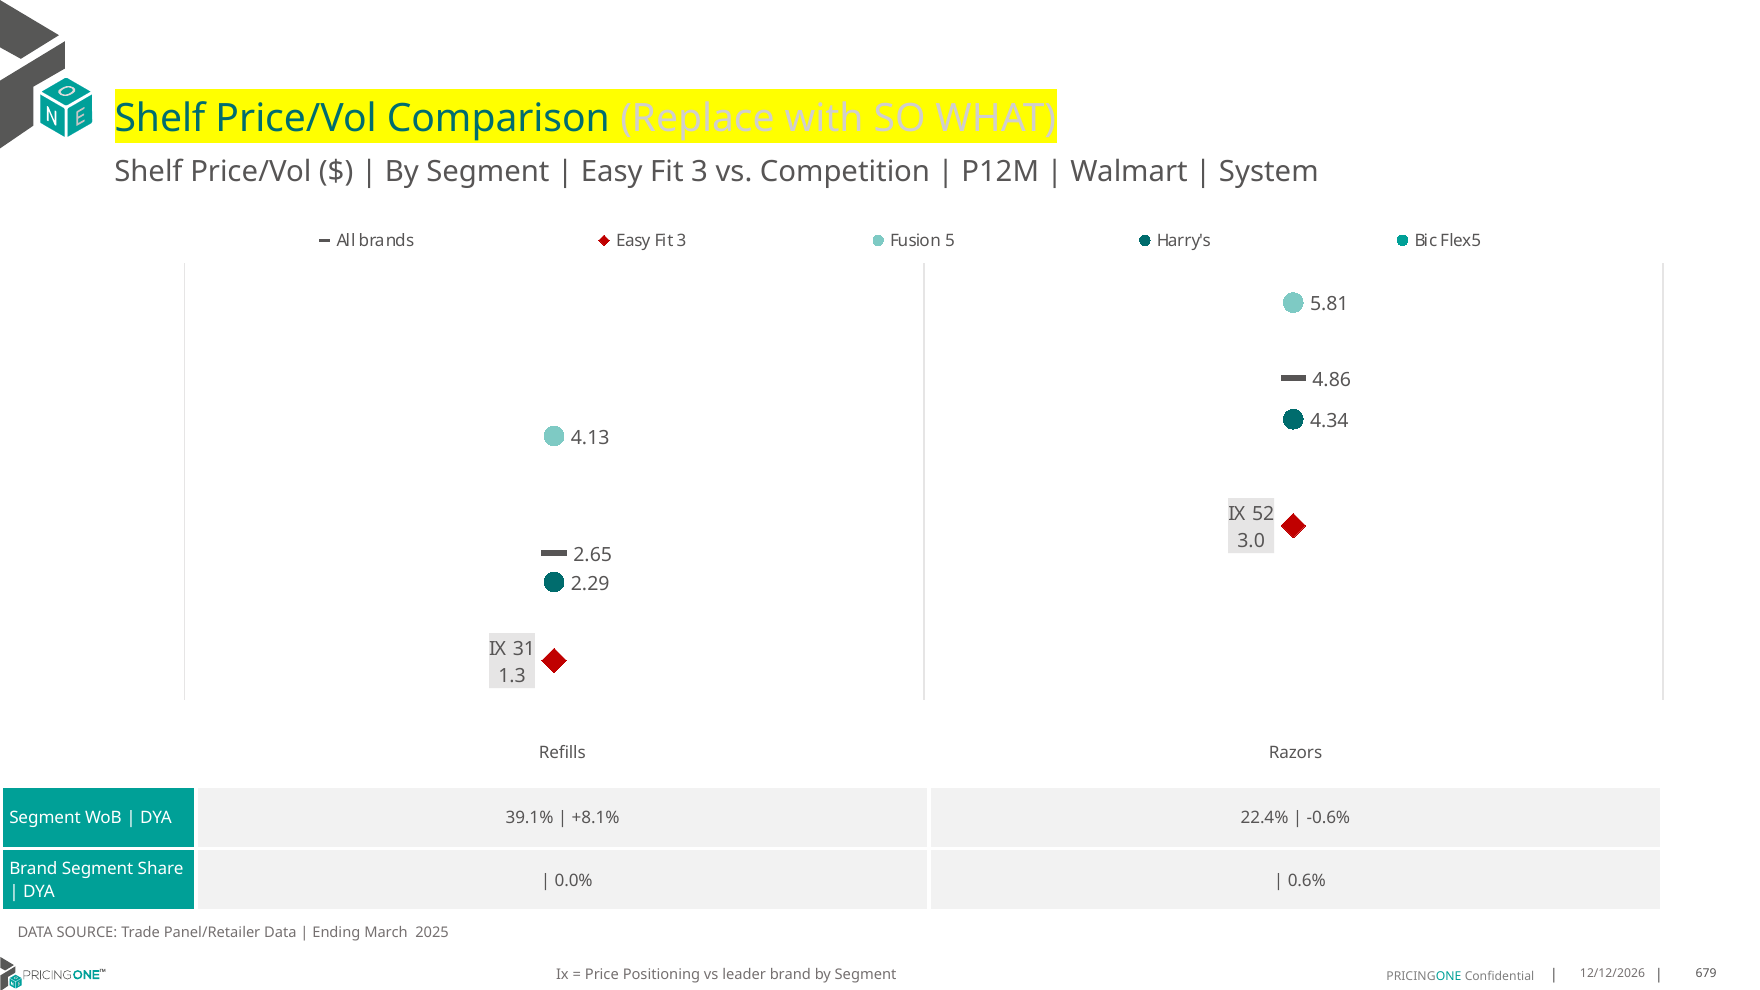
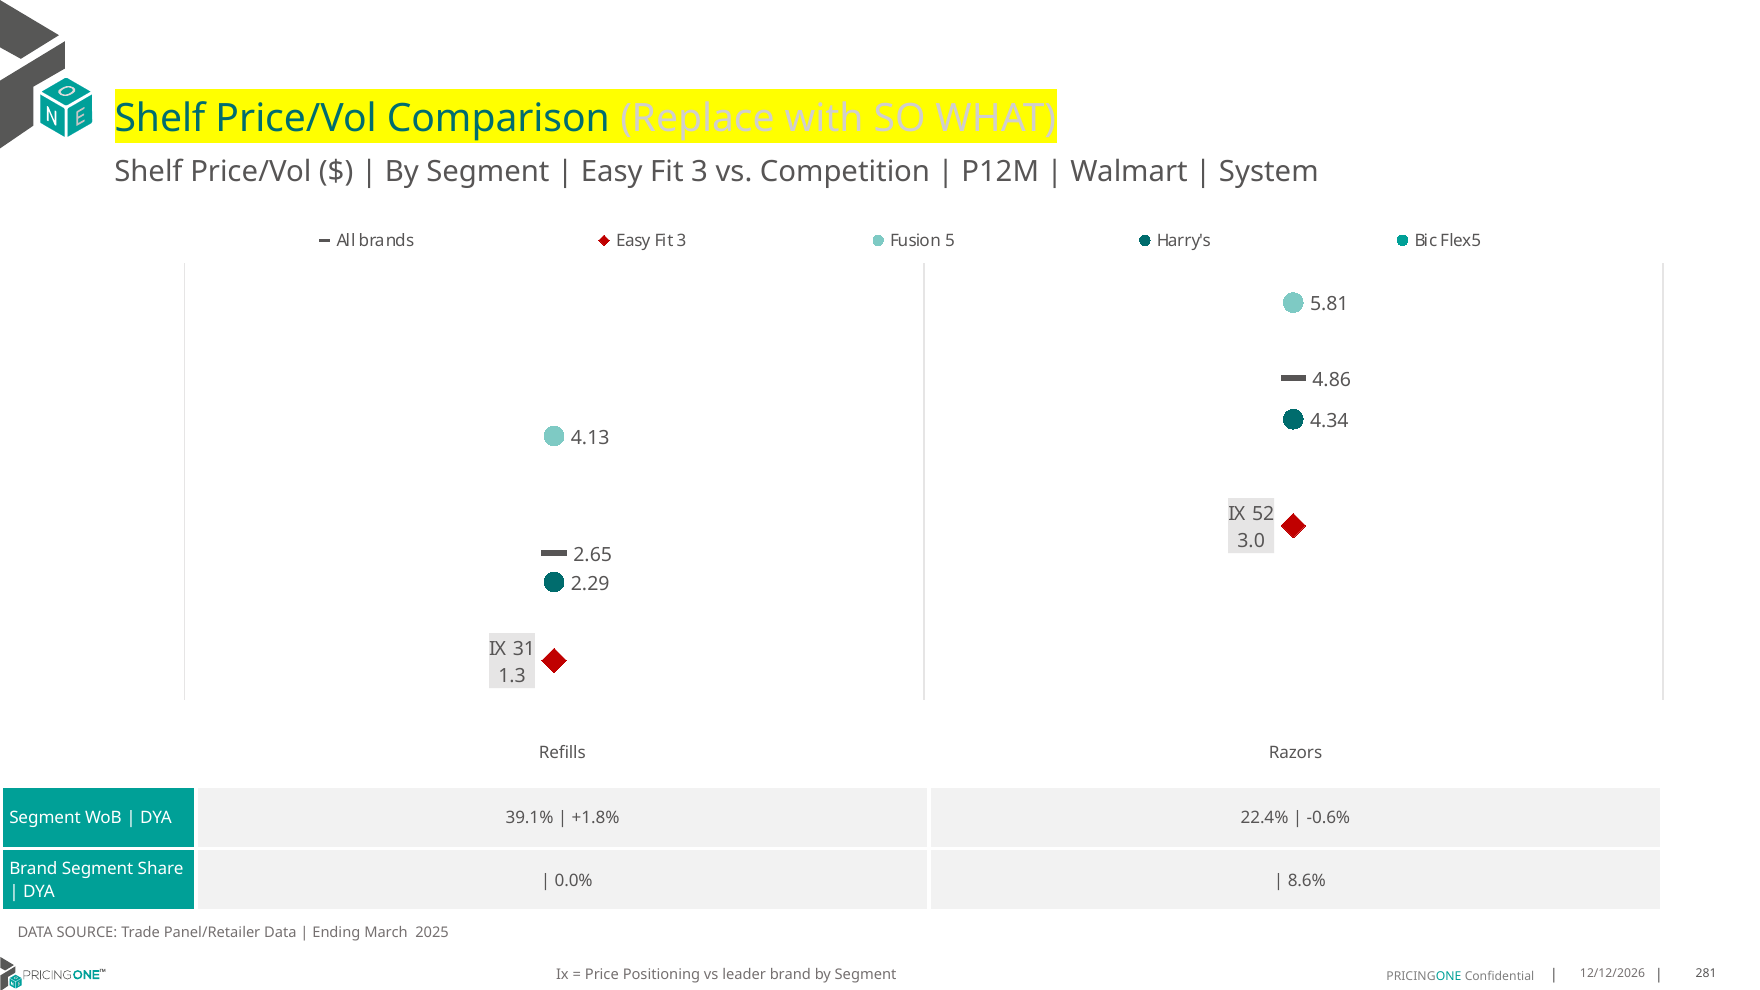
+8.1%: +8.1% -> +1.8%
0.6%: 0.6% -> 8.6%
679: 679 -> 281
